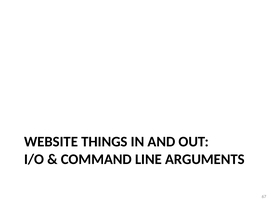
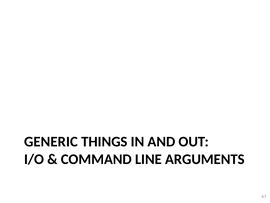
WEBSITE: WEBSITE -> GENERIC
